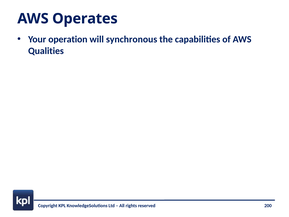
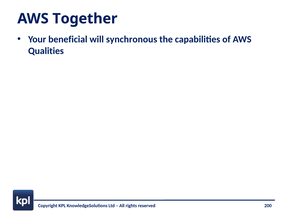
Operates: Operates -> Together
operation: operation -> beneficial
